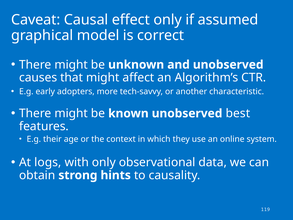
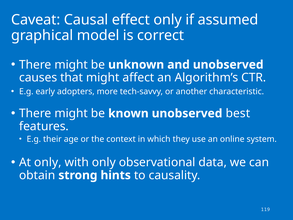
At logs: logs -> only
